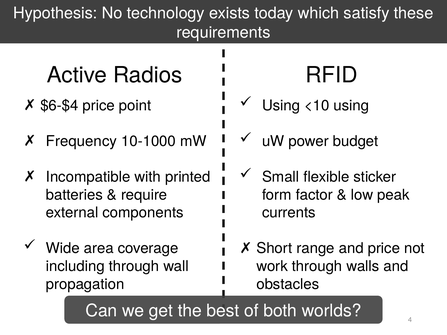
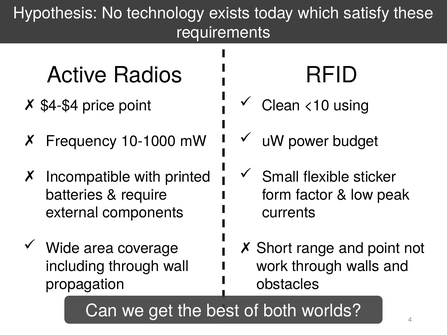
Using at (281, 106): Using -> Clean
$6-$4: $6-$4 -> $4-$4
and price: price -> point
